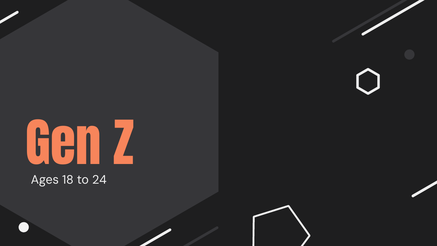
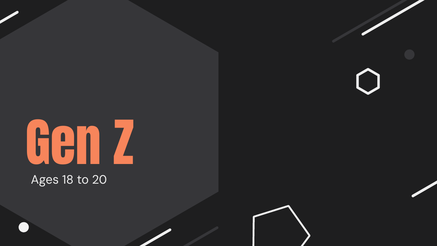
24: 24 -> 20
